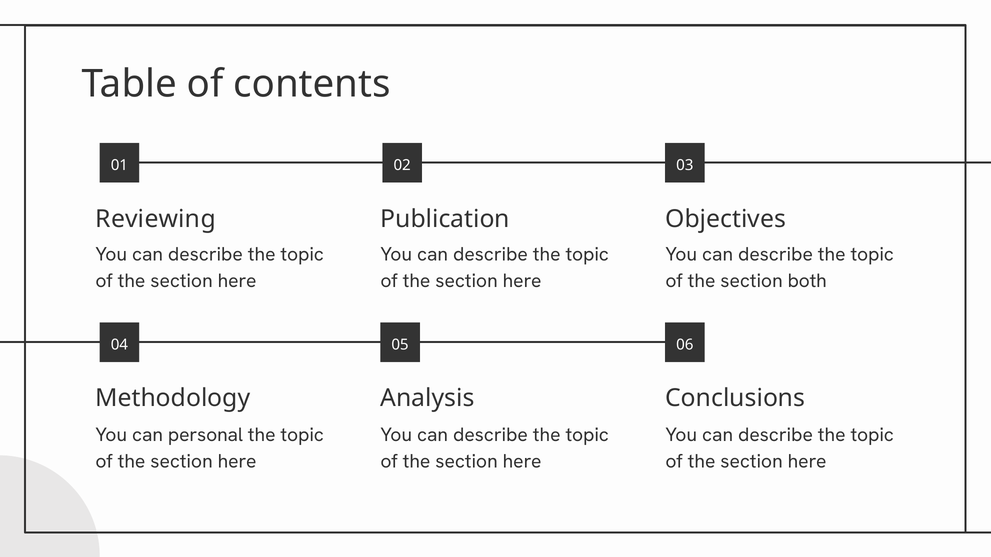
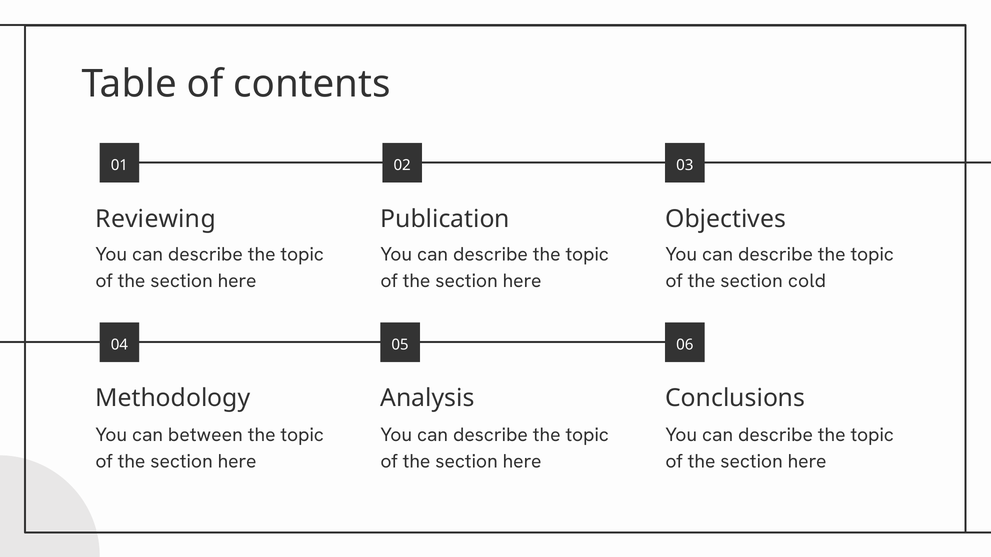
both: both -> cold
personal: personal -> between
